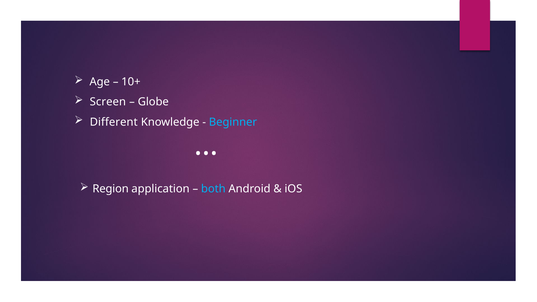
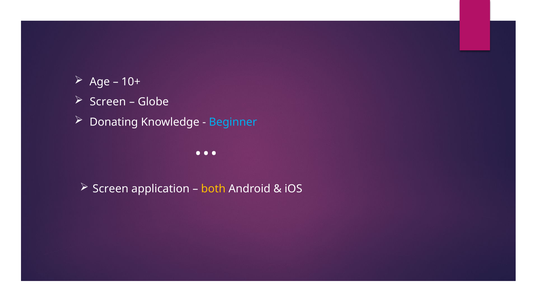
Different: Different -> Donating
Region at (111, 189): Region -> Screen
both colour: light blue -> yellow
